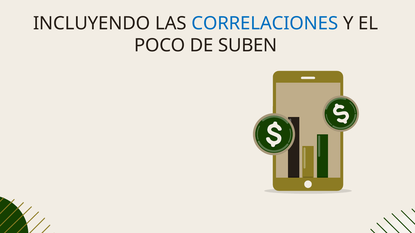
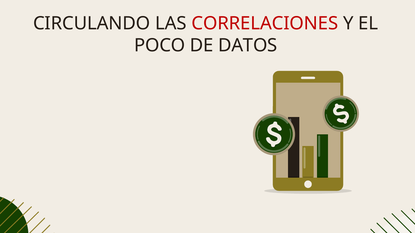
INCLUYENDO: INCLUYENDO -> CIRCULANDO
CORRELACIONES colour: blue -> red
SUBEN: SUBEN -> DATOS
